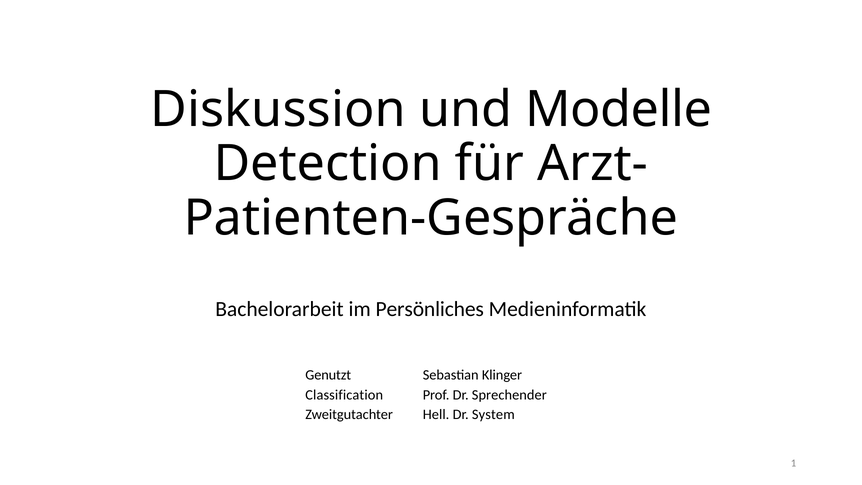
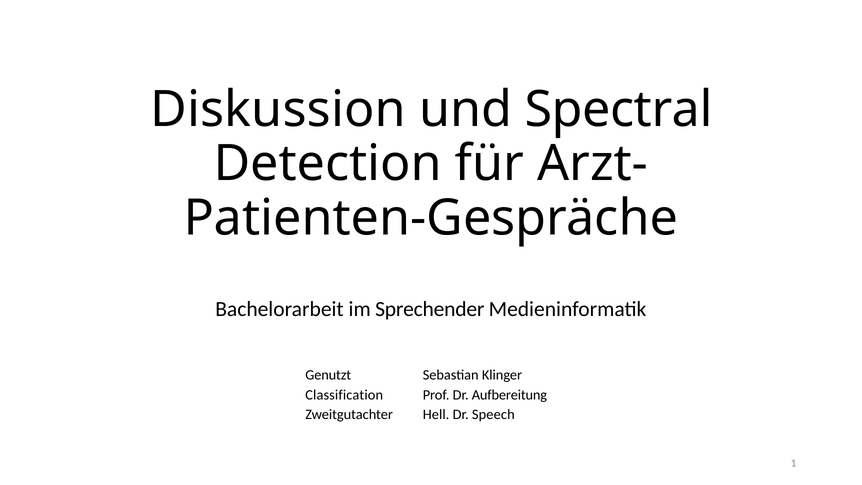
Modelle: Modelle -> Spectral
Persönliches: Persönliches -> Sprechender
Sprechender: Sprechender -> Aufbereitung
System: System -> Speech
